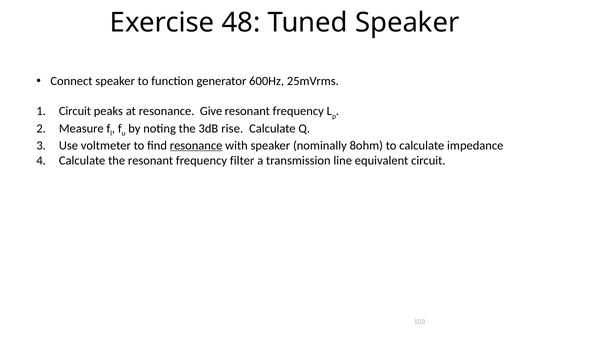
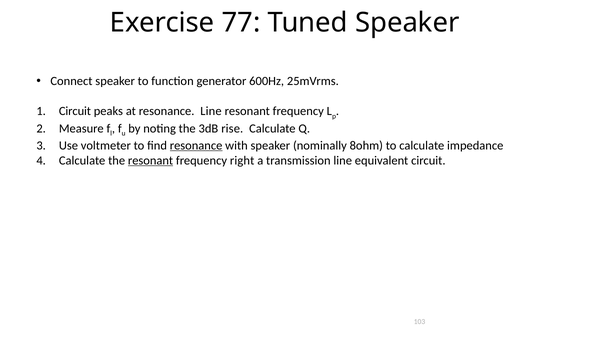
48: 48 -> 77
resonance Give: Give -> Line
resonant at (151, 161) underline: none -> present
filter: filter -> right
